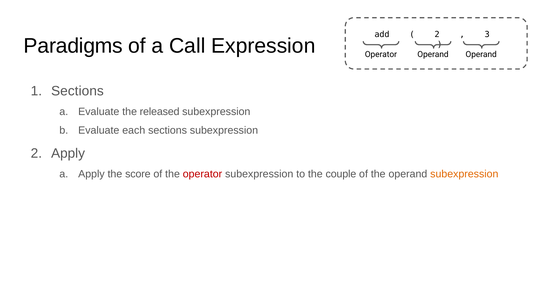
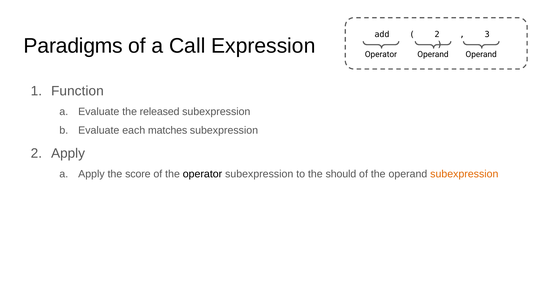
Sections at (77, 91): Sections -> Function
each sections: sections -> matches
operator at (202, 174) colour: red -> black
couple: couple -> should
